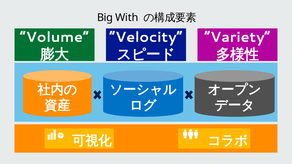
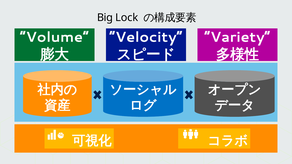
With: With -> Lock
